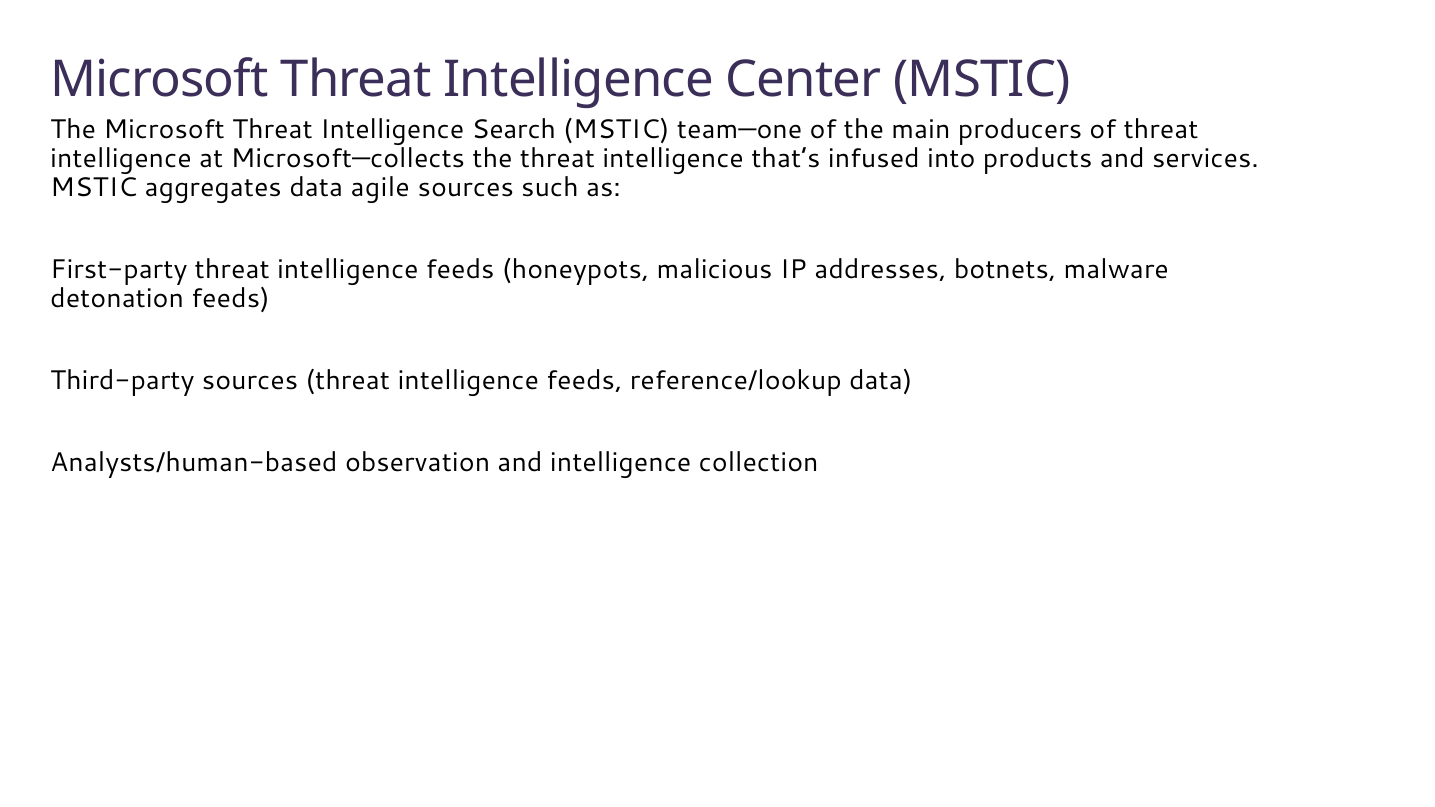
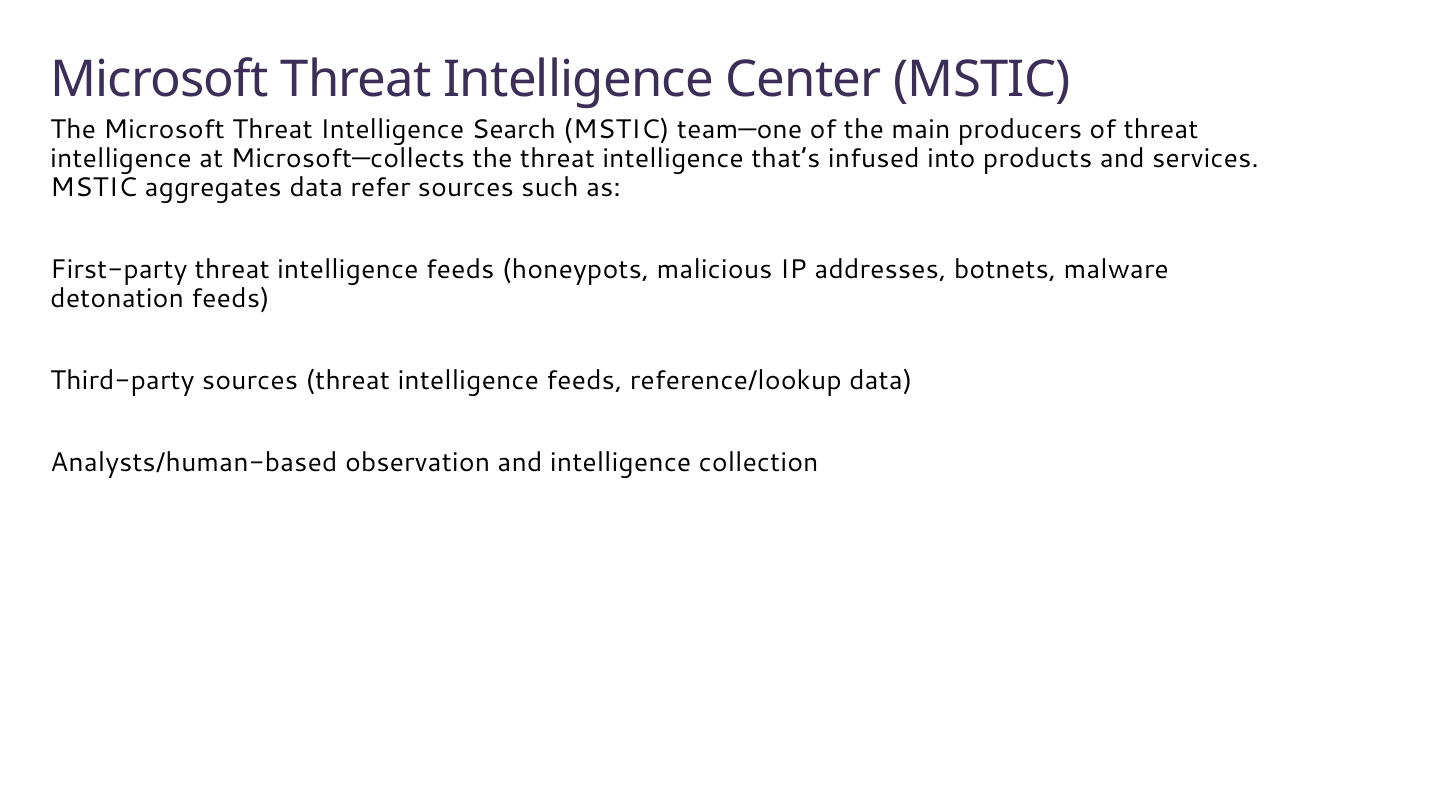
agile: agile -> refer
